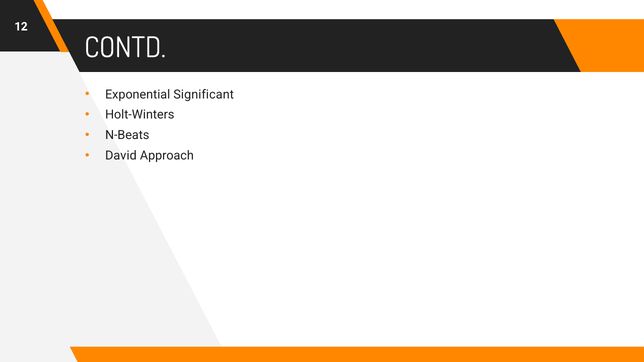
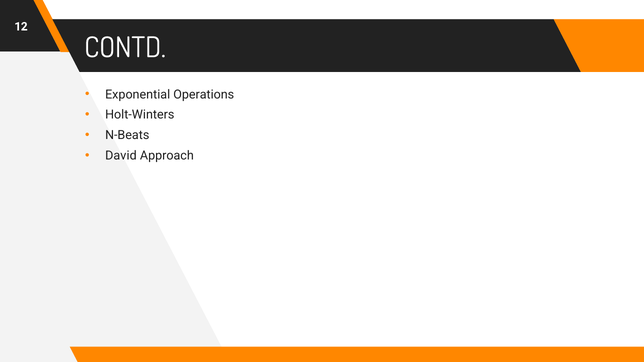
Significant: Significant -> Operations
